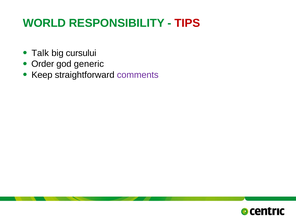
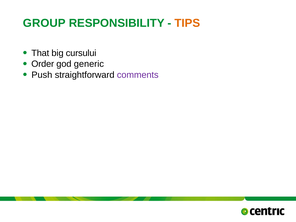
WORLD: WORLD -> GROUP
TIPS colour: red -> orange
Talk: Talk -> That
Keep: Keep -> Push
